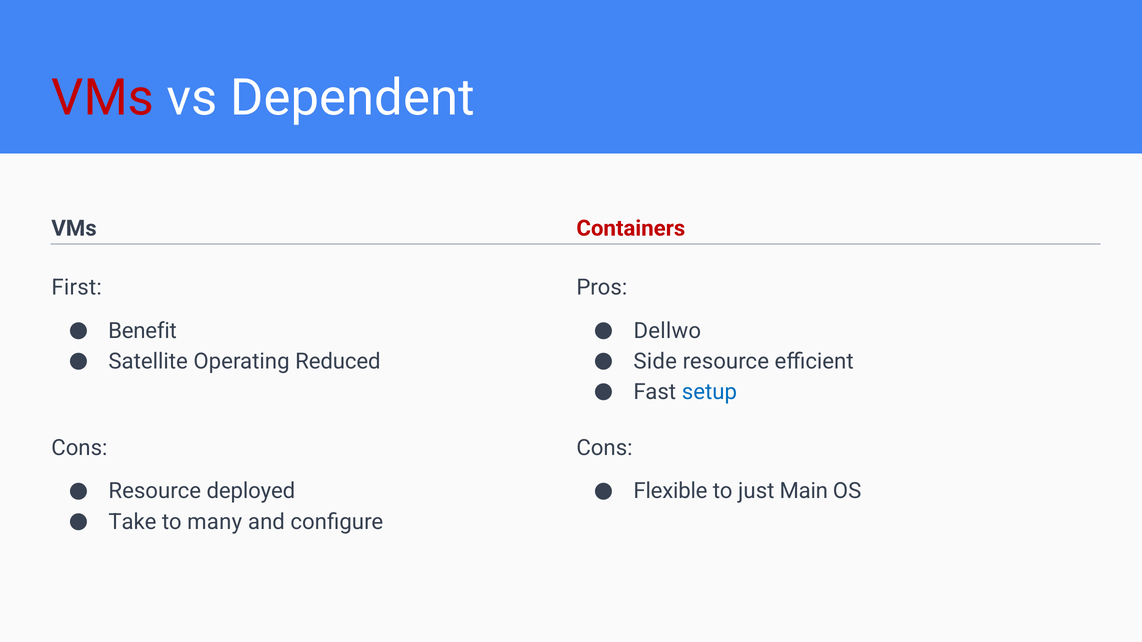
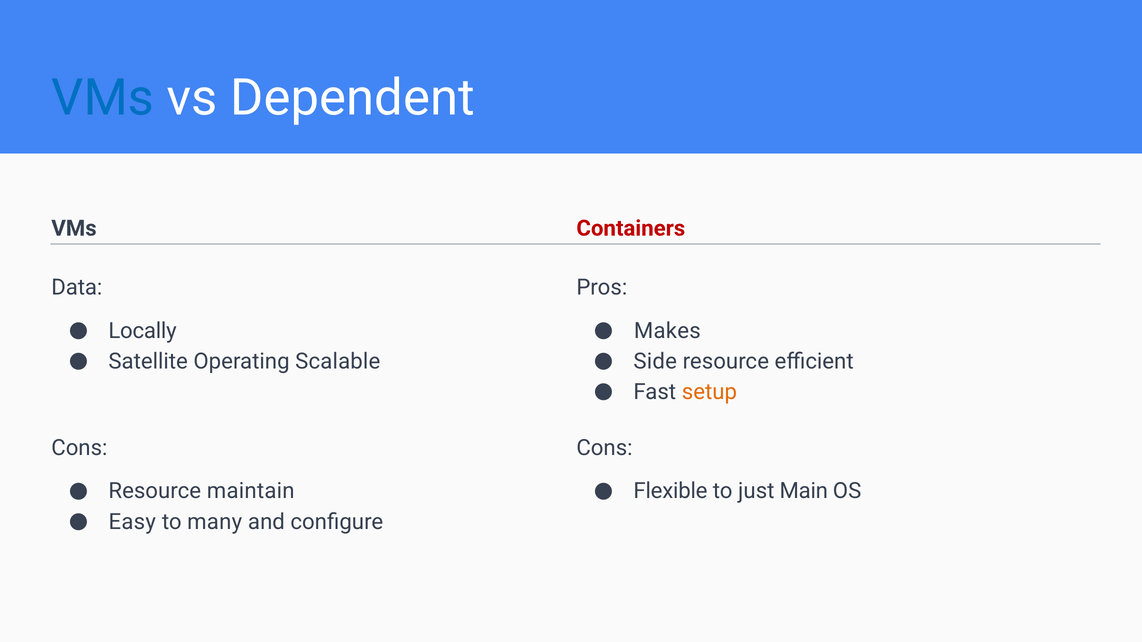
VMs at (103, 98) colour: red -> blue
First: First -> Data
Benefit: Benefit -> Locally
Dellwo: Dellwo -> Makes
Reduced: Reduced -> Scalable
setup colour: blue -> orange
deployed: deployed -> maintain
Take: Take -> Easy
